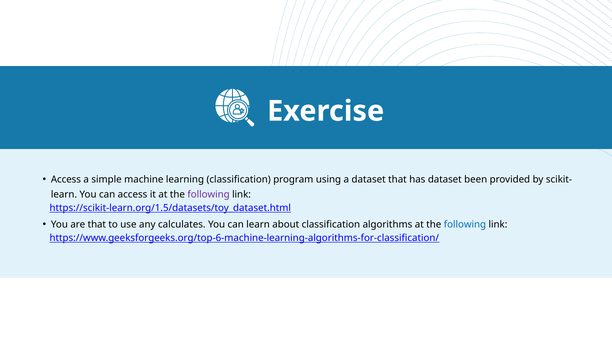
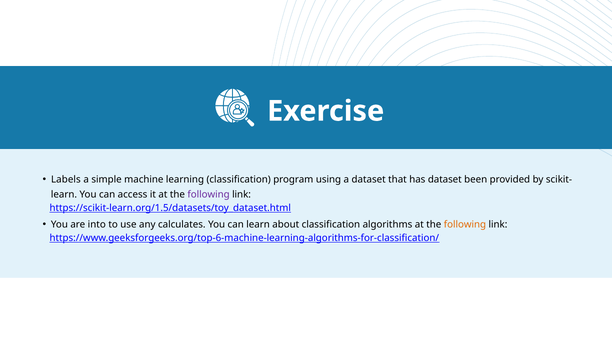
Access at (66, 179): Access -> Labels
are that: that -> into
following at (465, 225) colour: blue -> orange
